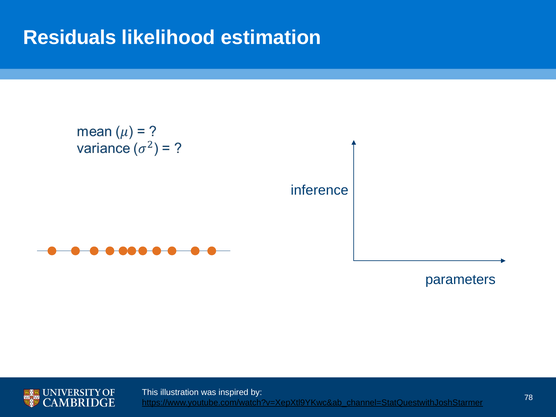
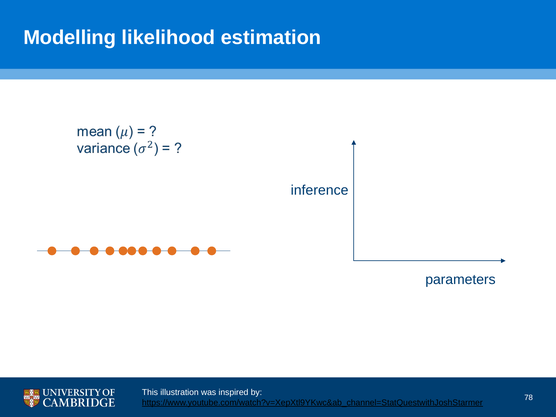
Residuals: Residuals -> Modelling
